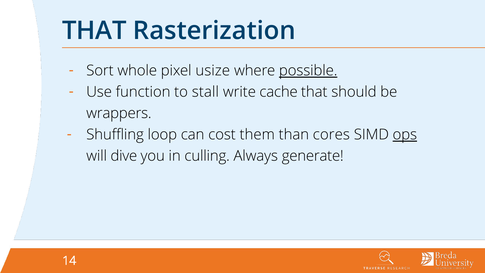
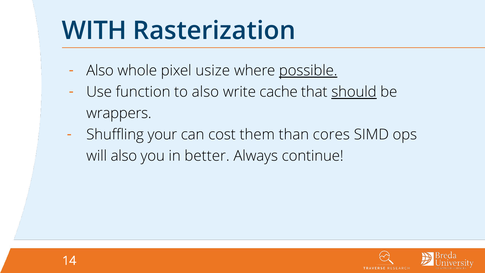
THAT at (94, 31): THAT -> WITH
Sort at (100, 71): Sort -> Also
to stall: stall -> also
should underline: none -> present
loop: loop -> your
ops underline: present -> none
will dive: dive -> also
culling: culling -> better
generate: generate -> continue
